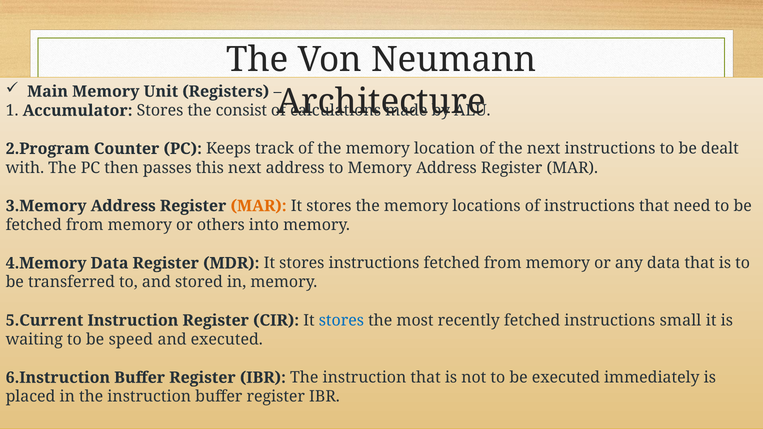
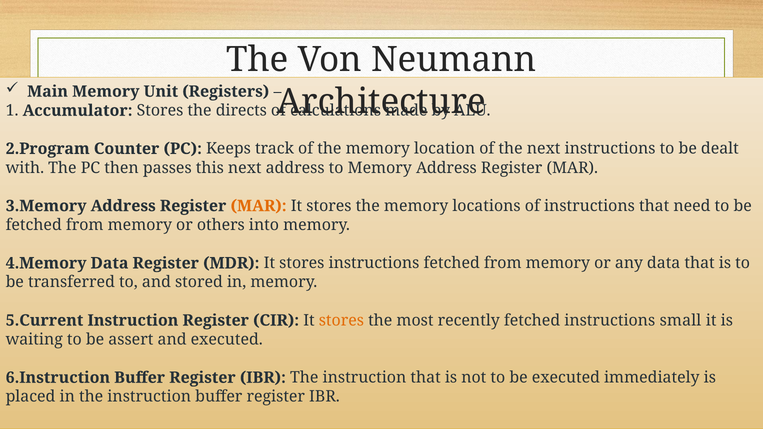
consist: consist -> directs
stores at (341, 321) colour: blue -> orange
speed: speed -> assert
